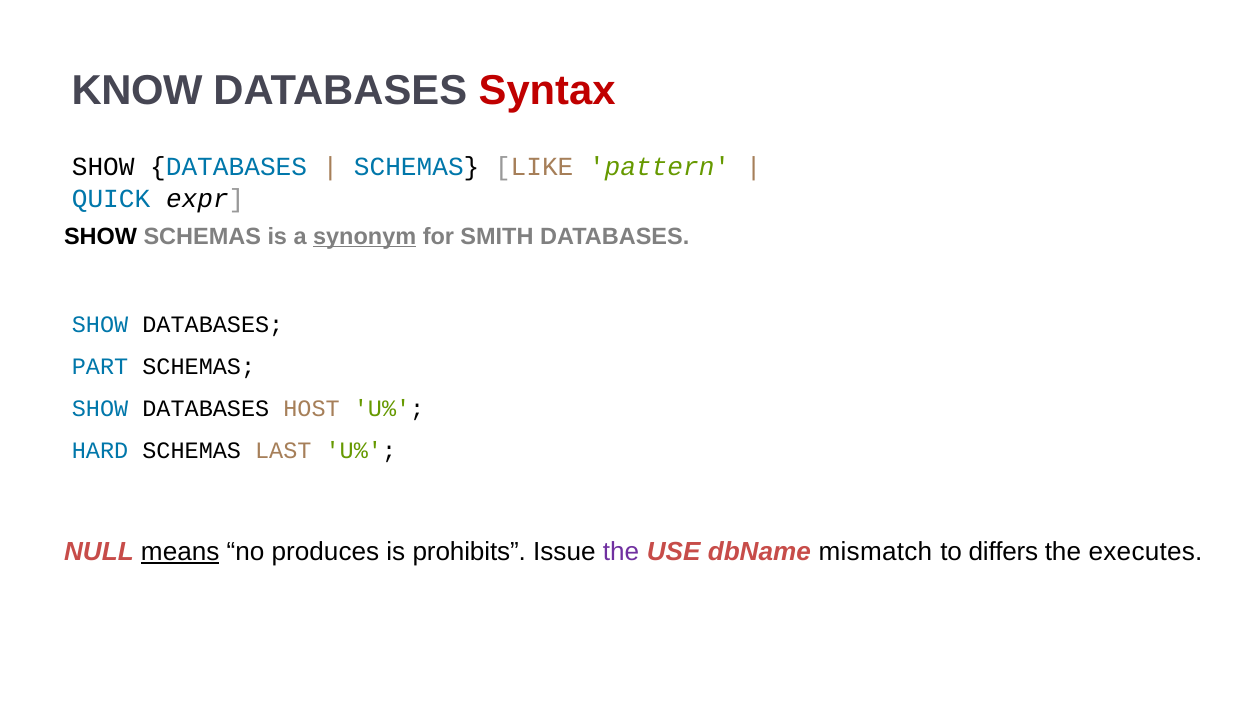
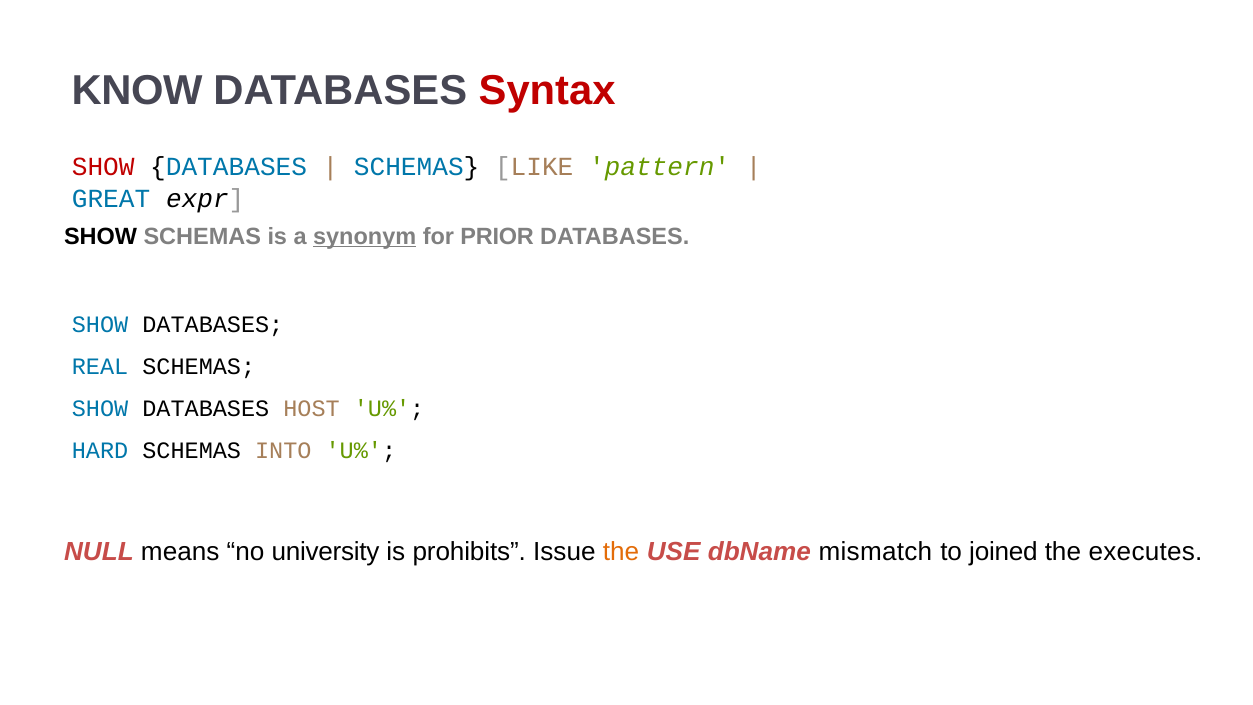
SHOW at (103, 167) colour: black -> red
QUICK: QUICK -> GREAT
SMITH: SMITH -> PRIOR
PART: PART -> REAL
LAST: LAST -> INTO
means underline: present -> none
produces: produces -> university
the at (621, 552) colour: purple -> orange
differs: differs -> joined
